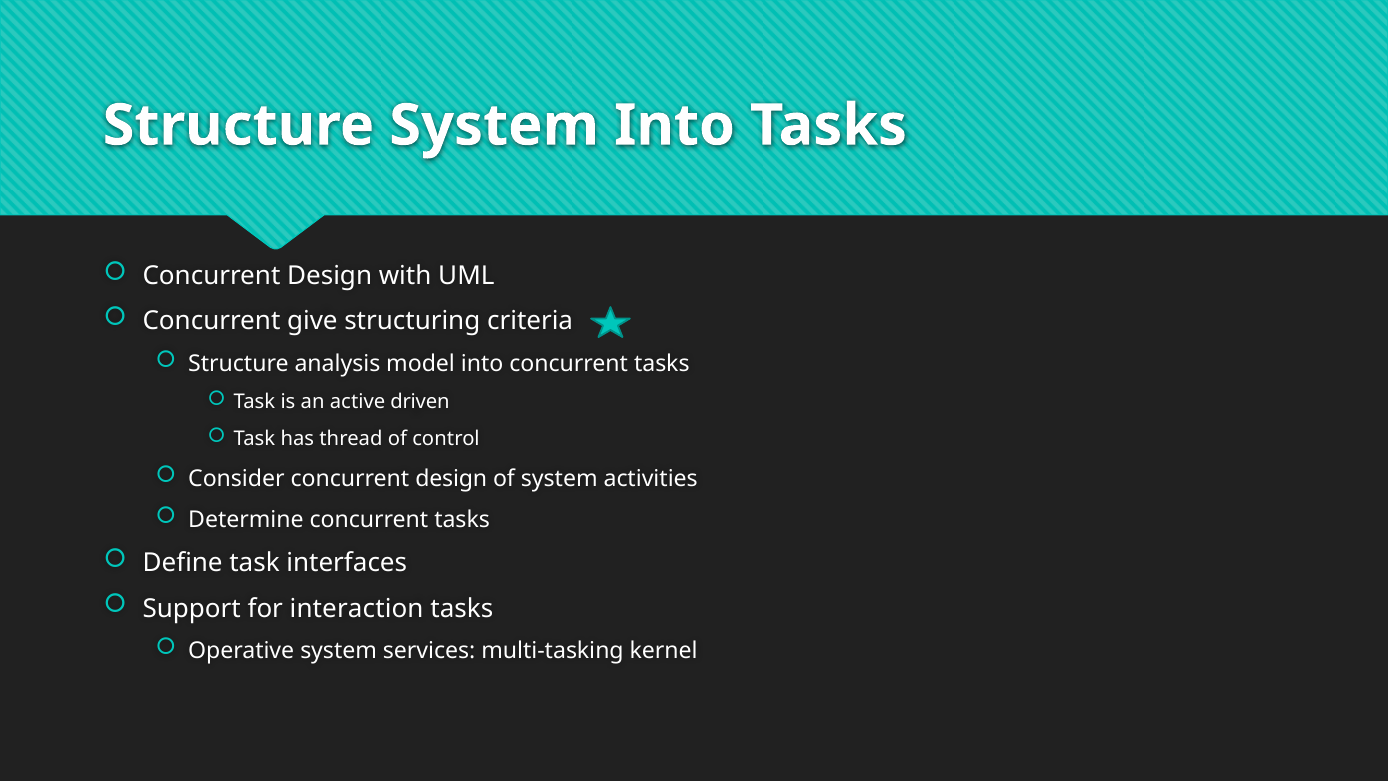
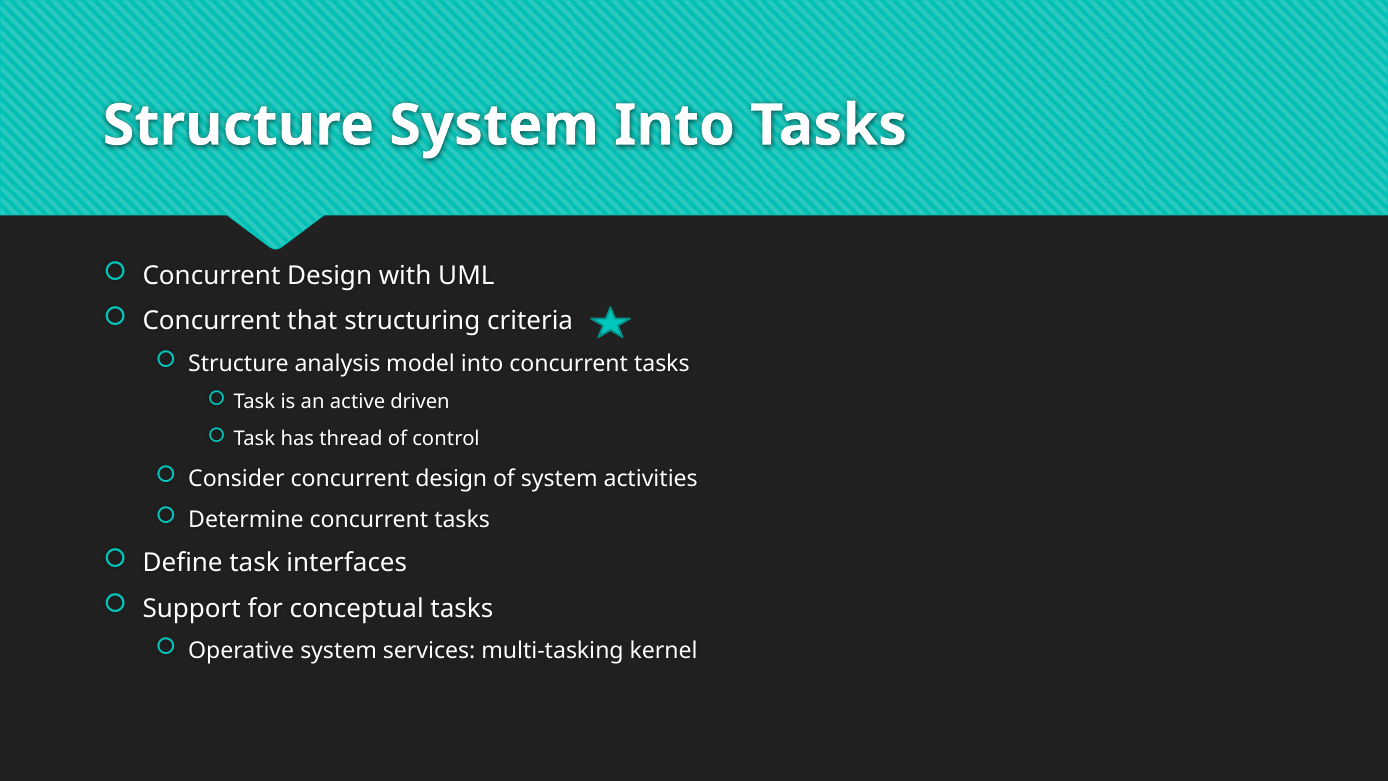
give: give -> that
interaction: interaction -> conceptual
